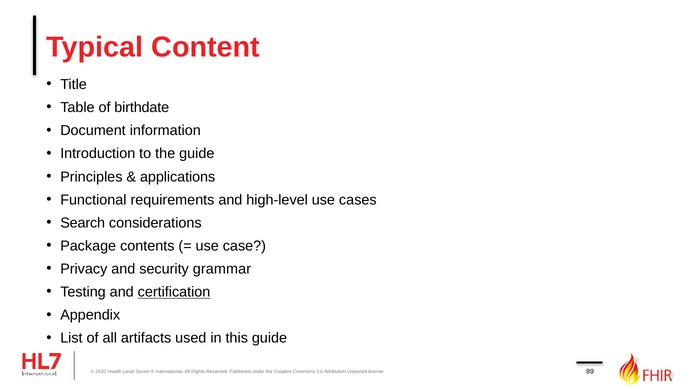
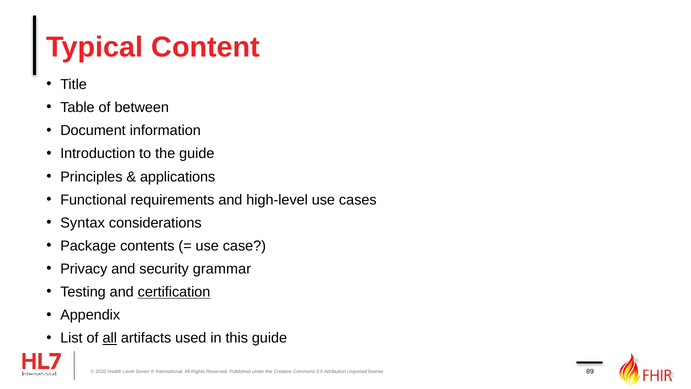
birthdate: birthdate -> between
Search: Search -> Syntax
all at (110, 338) underline: none -> present
